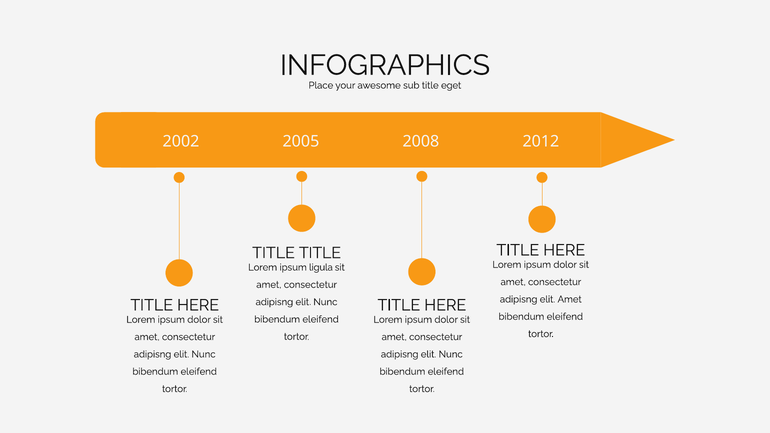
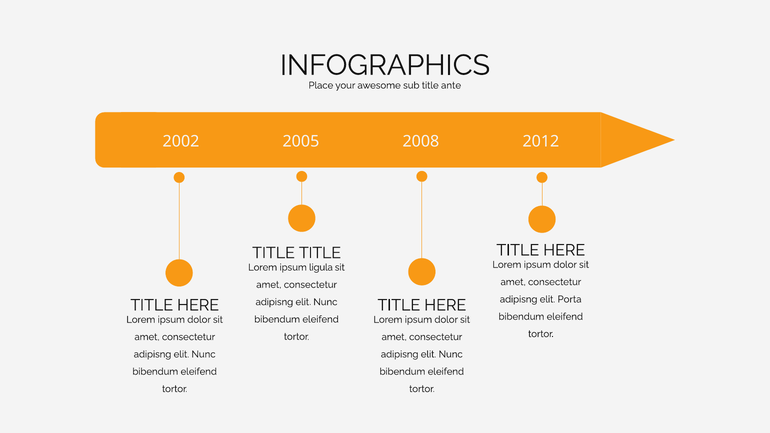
eget: eget -> ante
elit Amet: Amet -> Porta
